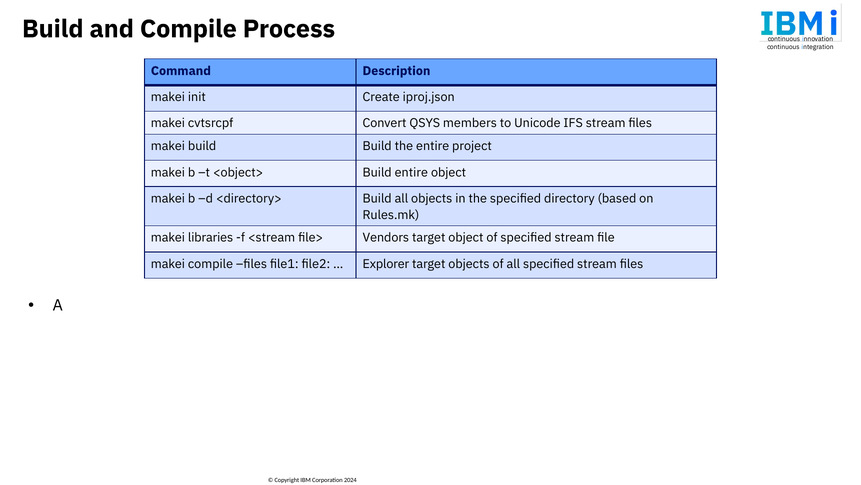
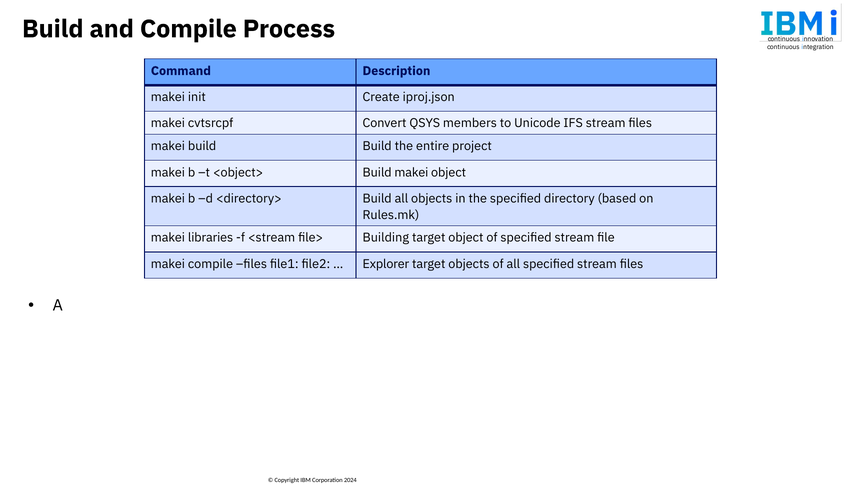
Build entire: entire -> makei
Vendors: Vendors -> Building
